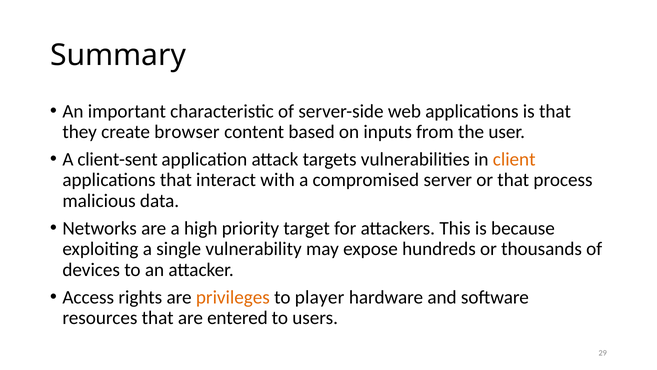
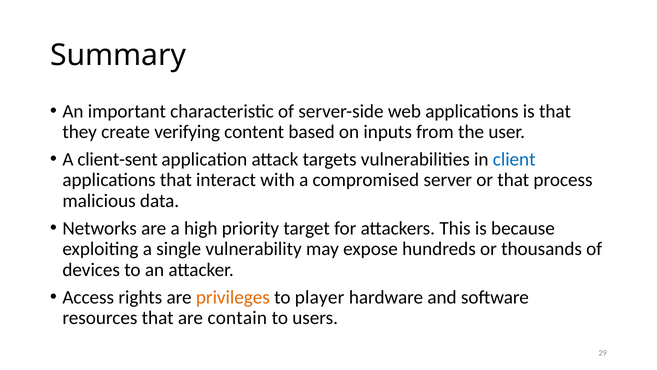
browser: browser -> verifying
client colour: orange -> blue
entered: entered -> contain
